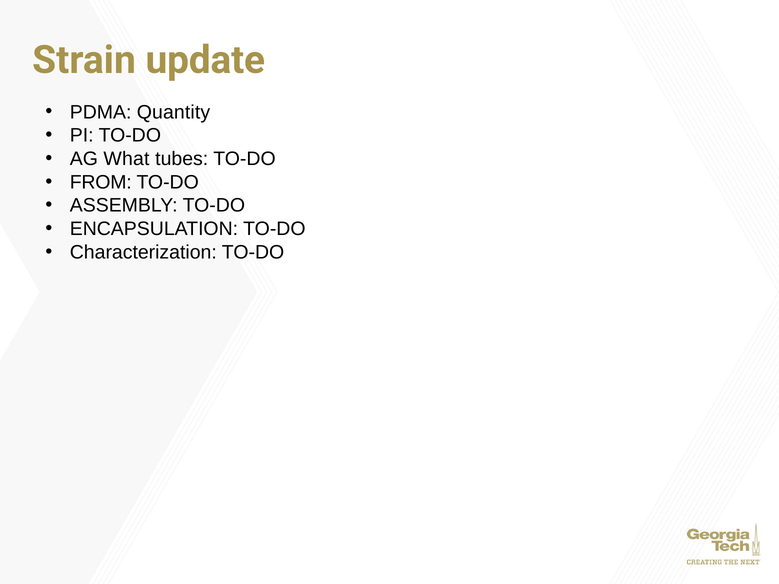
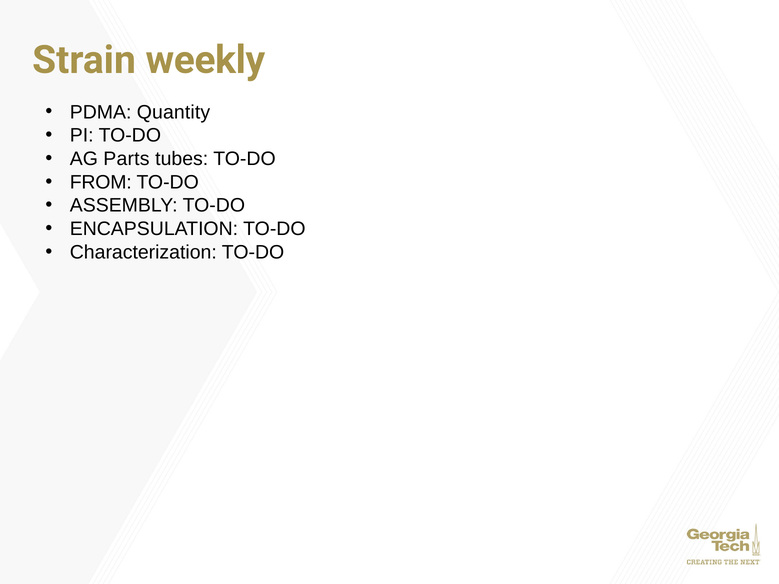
update: update -> weekly
What: What -> Parts
